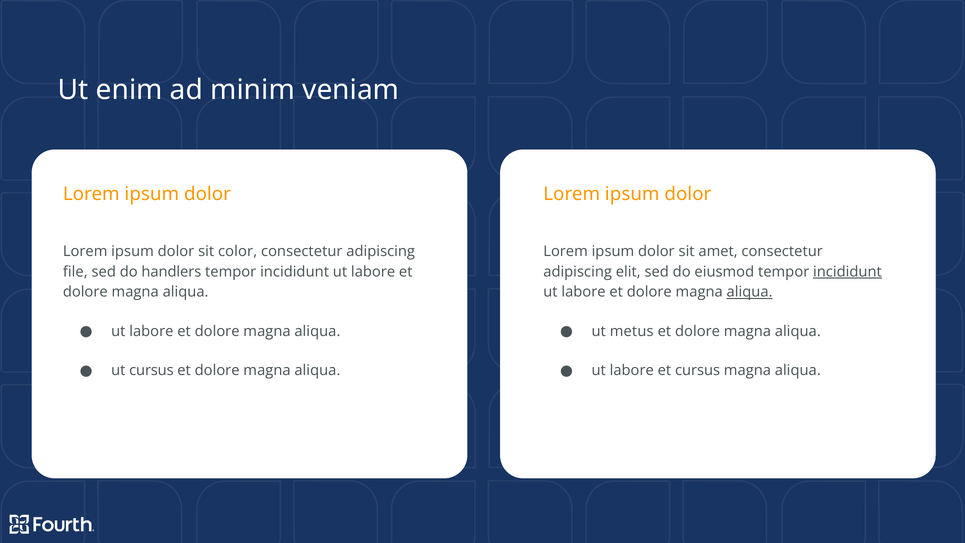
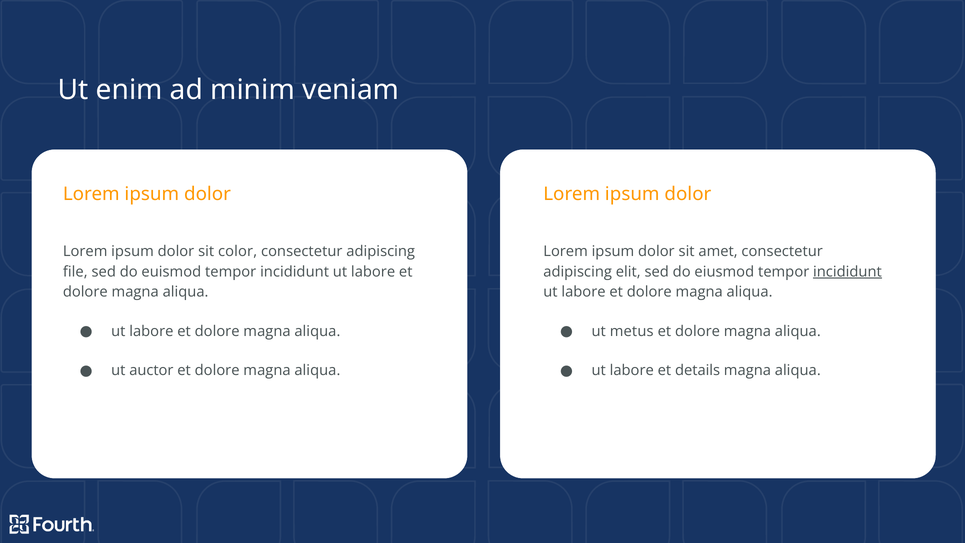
handlers: handlers -> euismod
aliqua at (750, 292) underline: present -> none
ut cursus: cursus -> auctor
et cursus: cursus -> details
